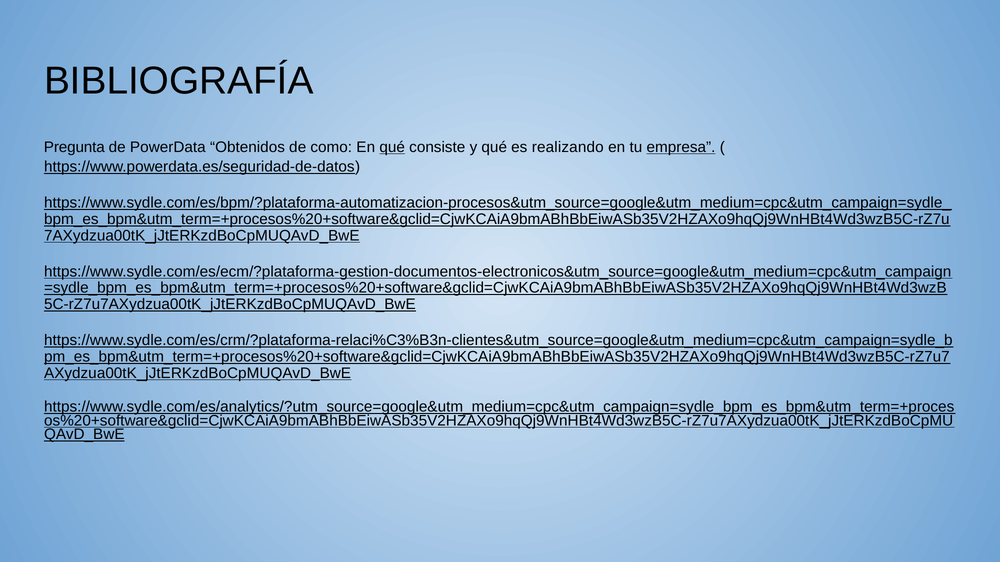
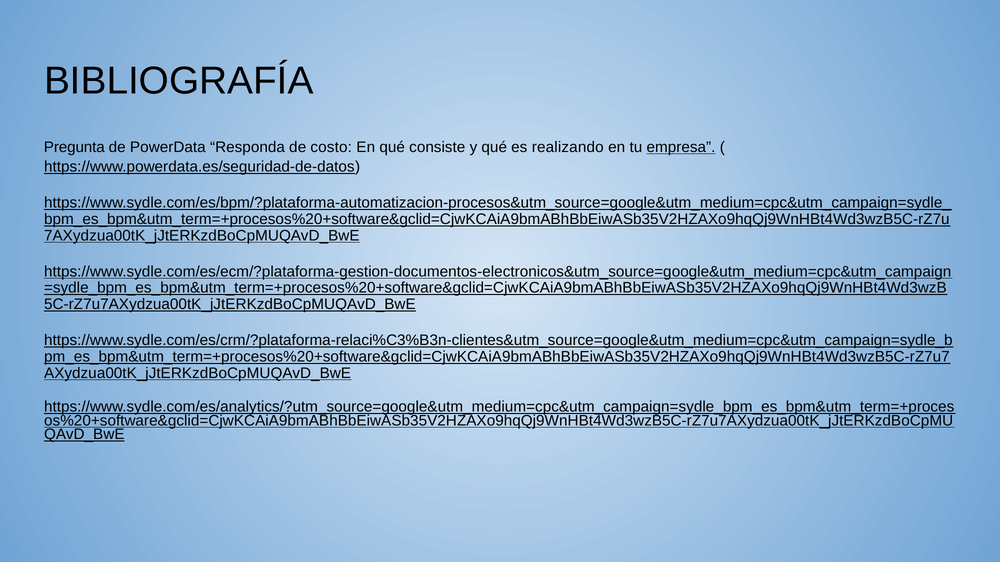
Obtenidos: Obtenidos -> Responda
como: como -> costo
qué at (392, 147) underline: present -> none
